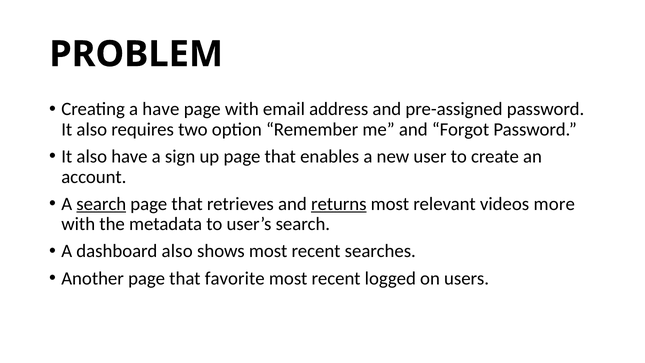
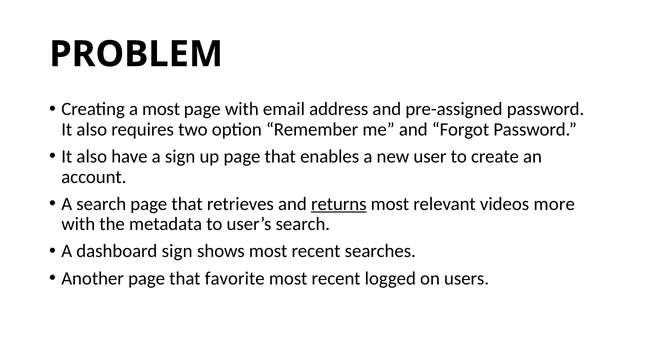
a have: have -> most
search at (101, 204) underline: present -> none
dashboard also: also -> sign
